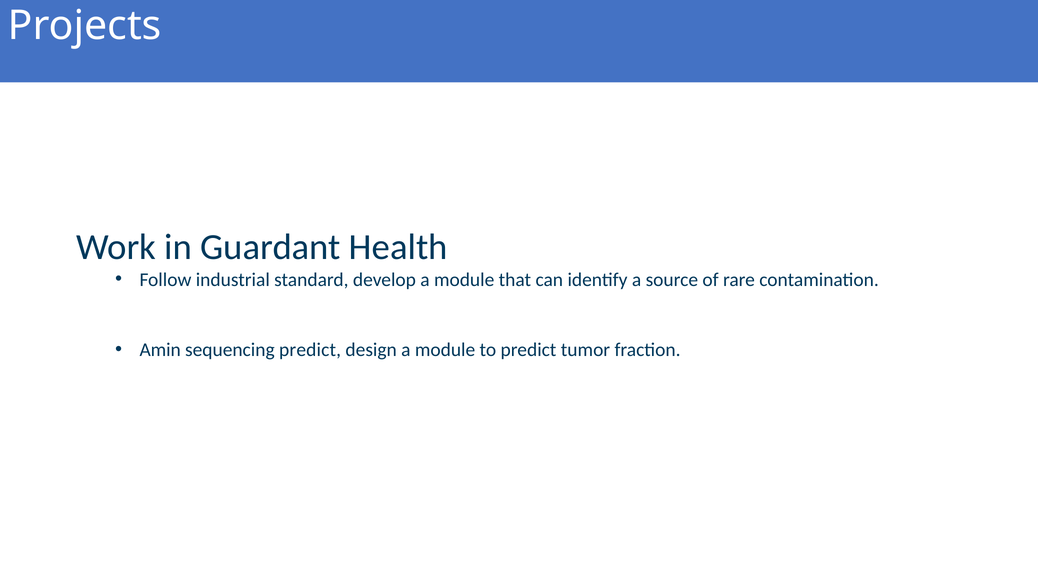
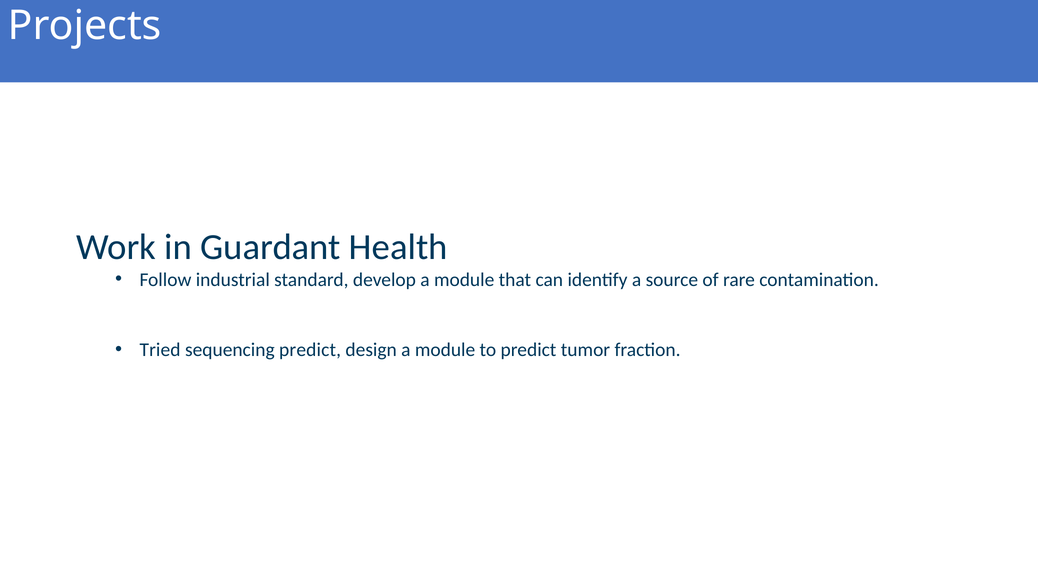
Amin: Amin -> Tried
